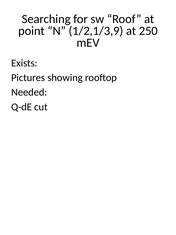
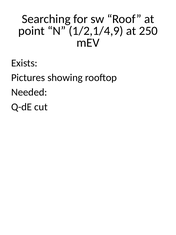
1/2,1/3,9: 1/2,1/3,9 -> 1/2,1/4,9
